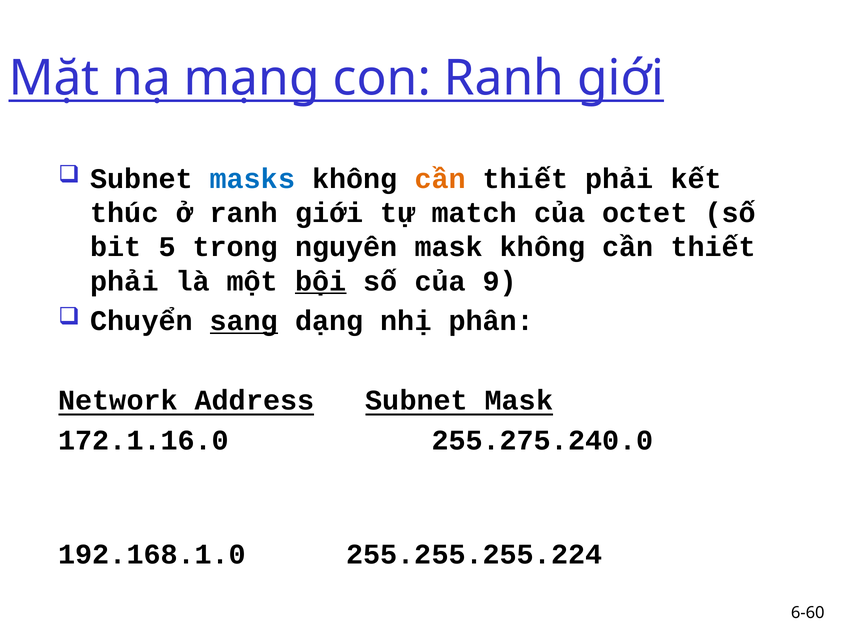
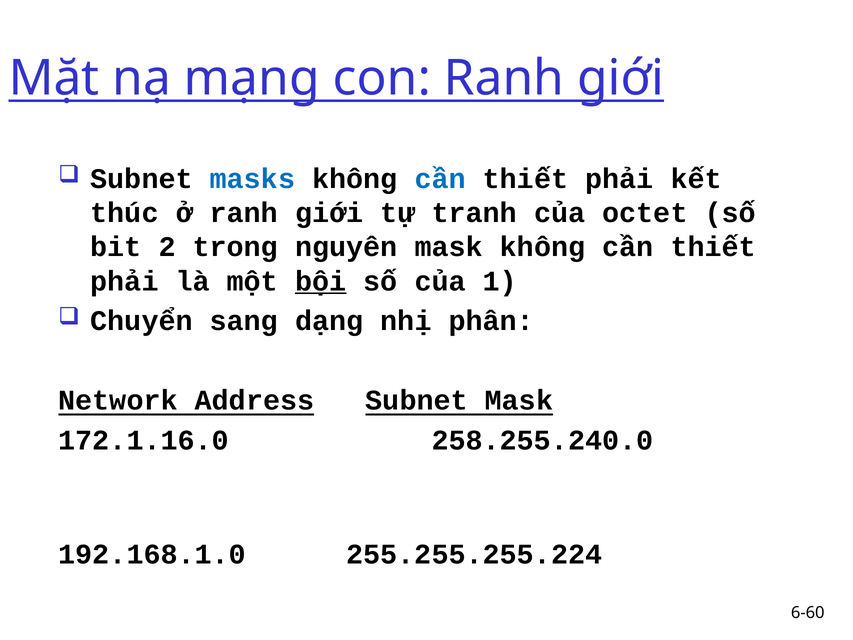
cần at (440, 179) colour: orange -> blue
match: match -> tranh
5: 5 -> 2
9: 9 -> 1
sang underline: present -> none
255.275.240.0: 255.275.240.0 -> 258.255.240.0
